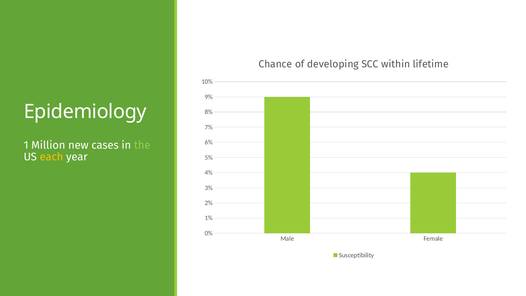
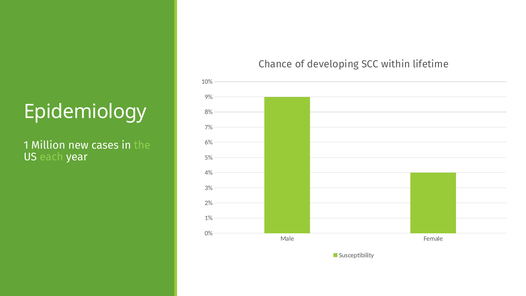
each colour: yellow -> light green
